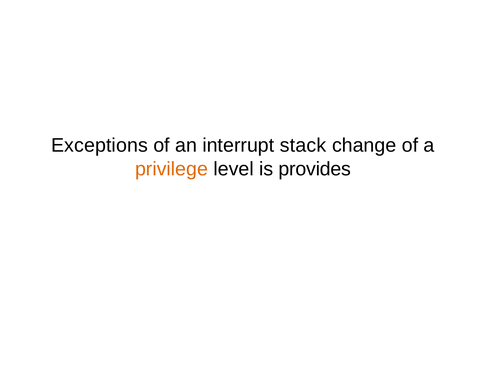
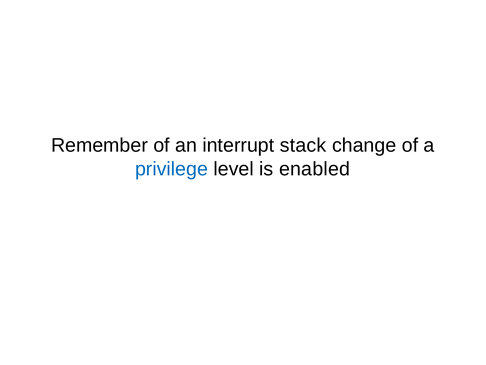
Exceptions: Exceptions -> Remember
privilege colour: orange -> blue
provides: provides -> enabled
